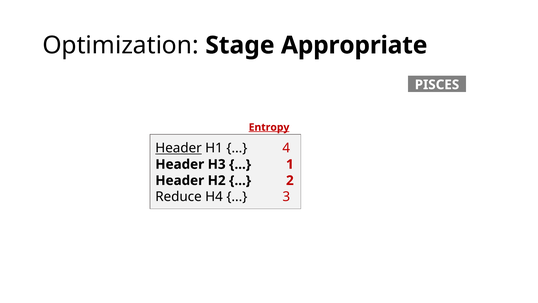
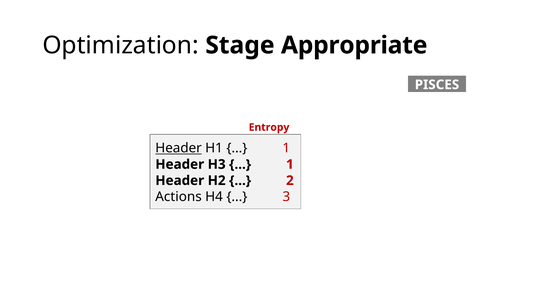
Entropy underline: present -> none
4 at (286, 148): 4 -> 1
Reduce: Reduce -> Actions
